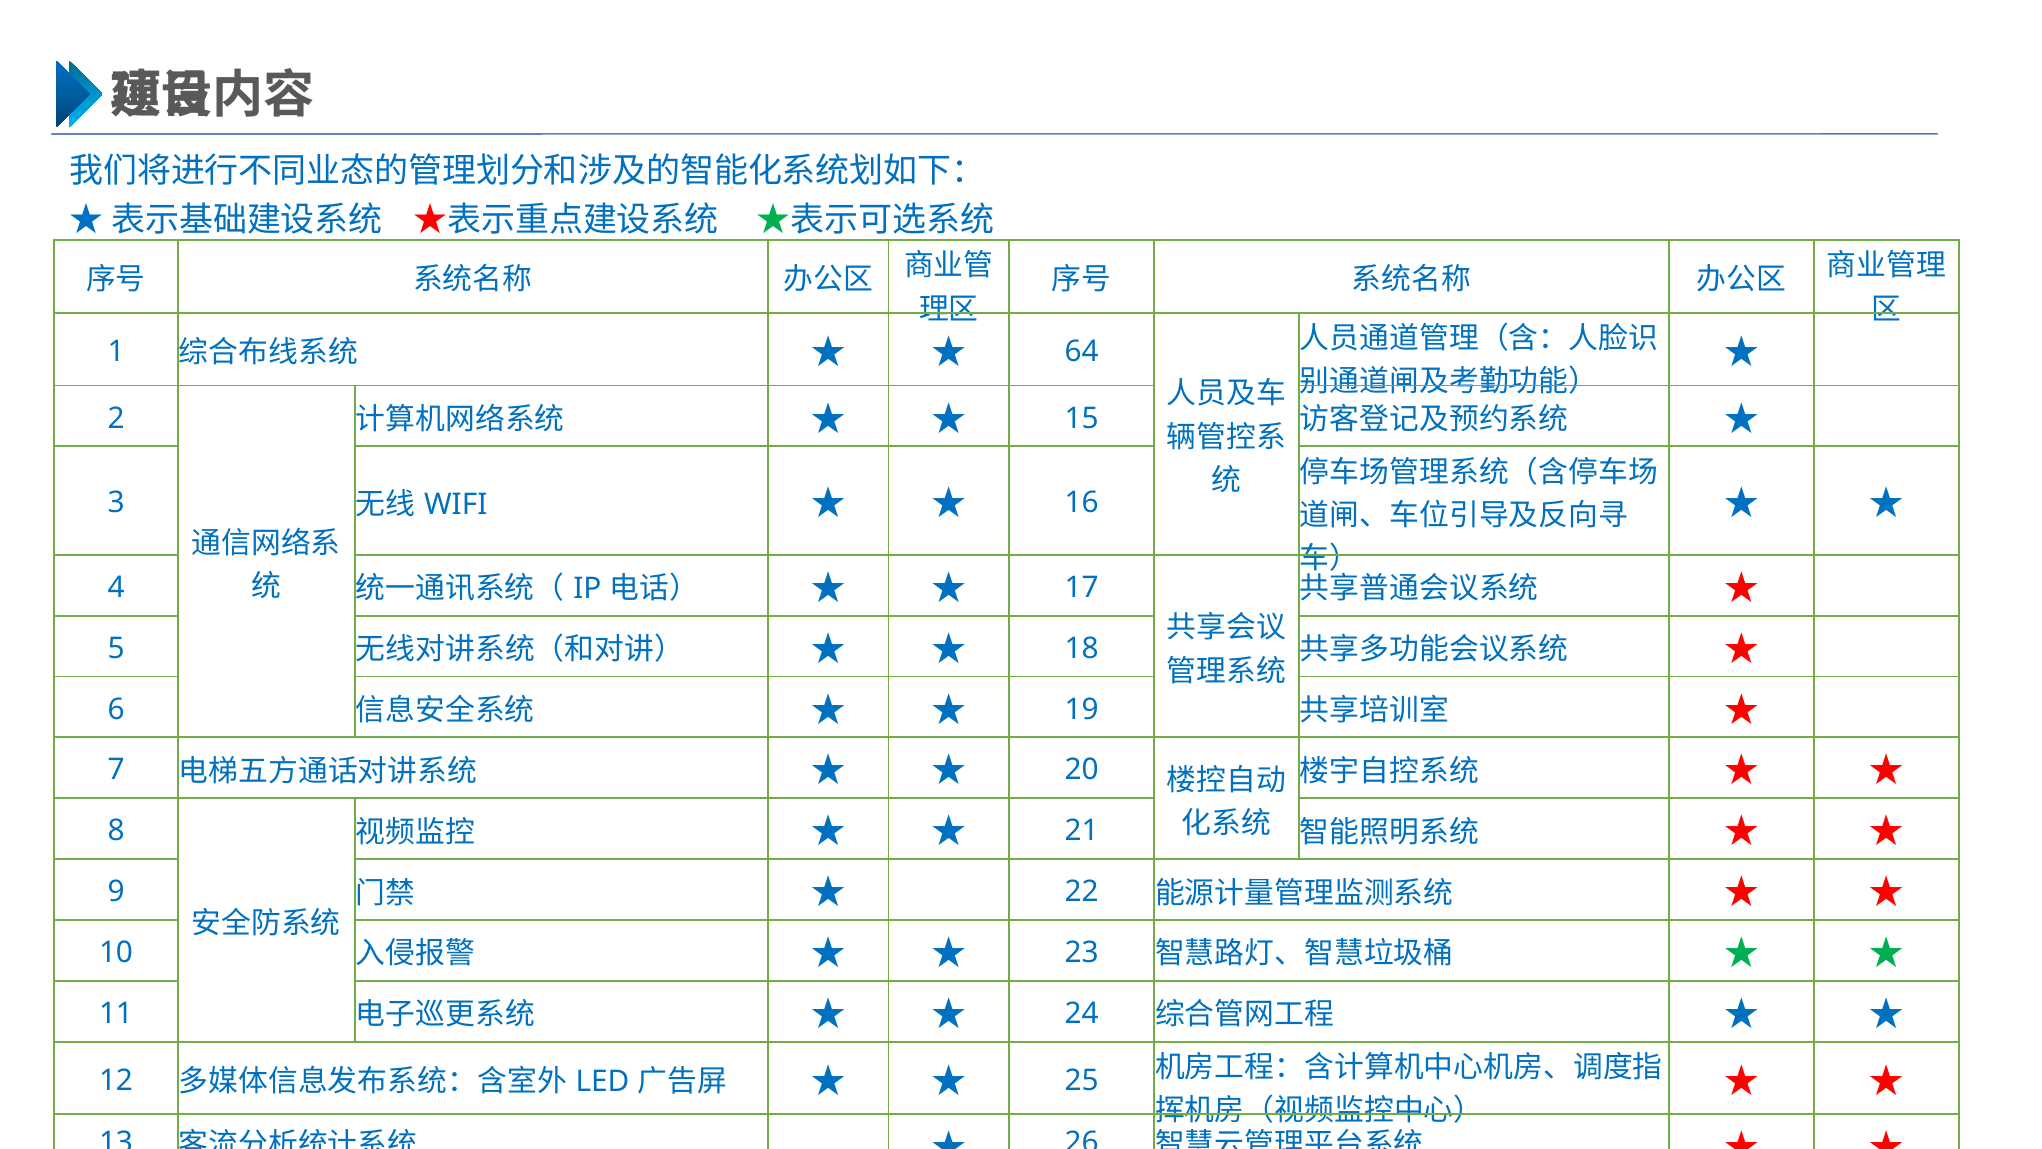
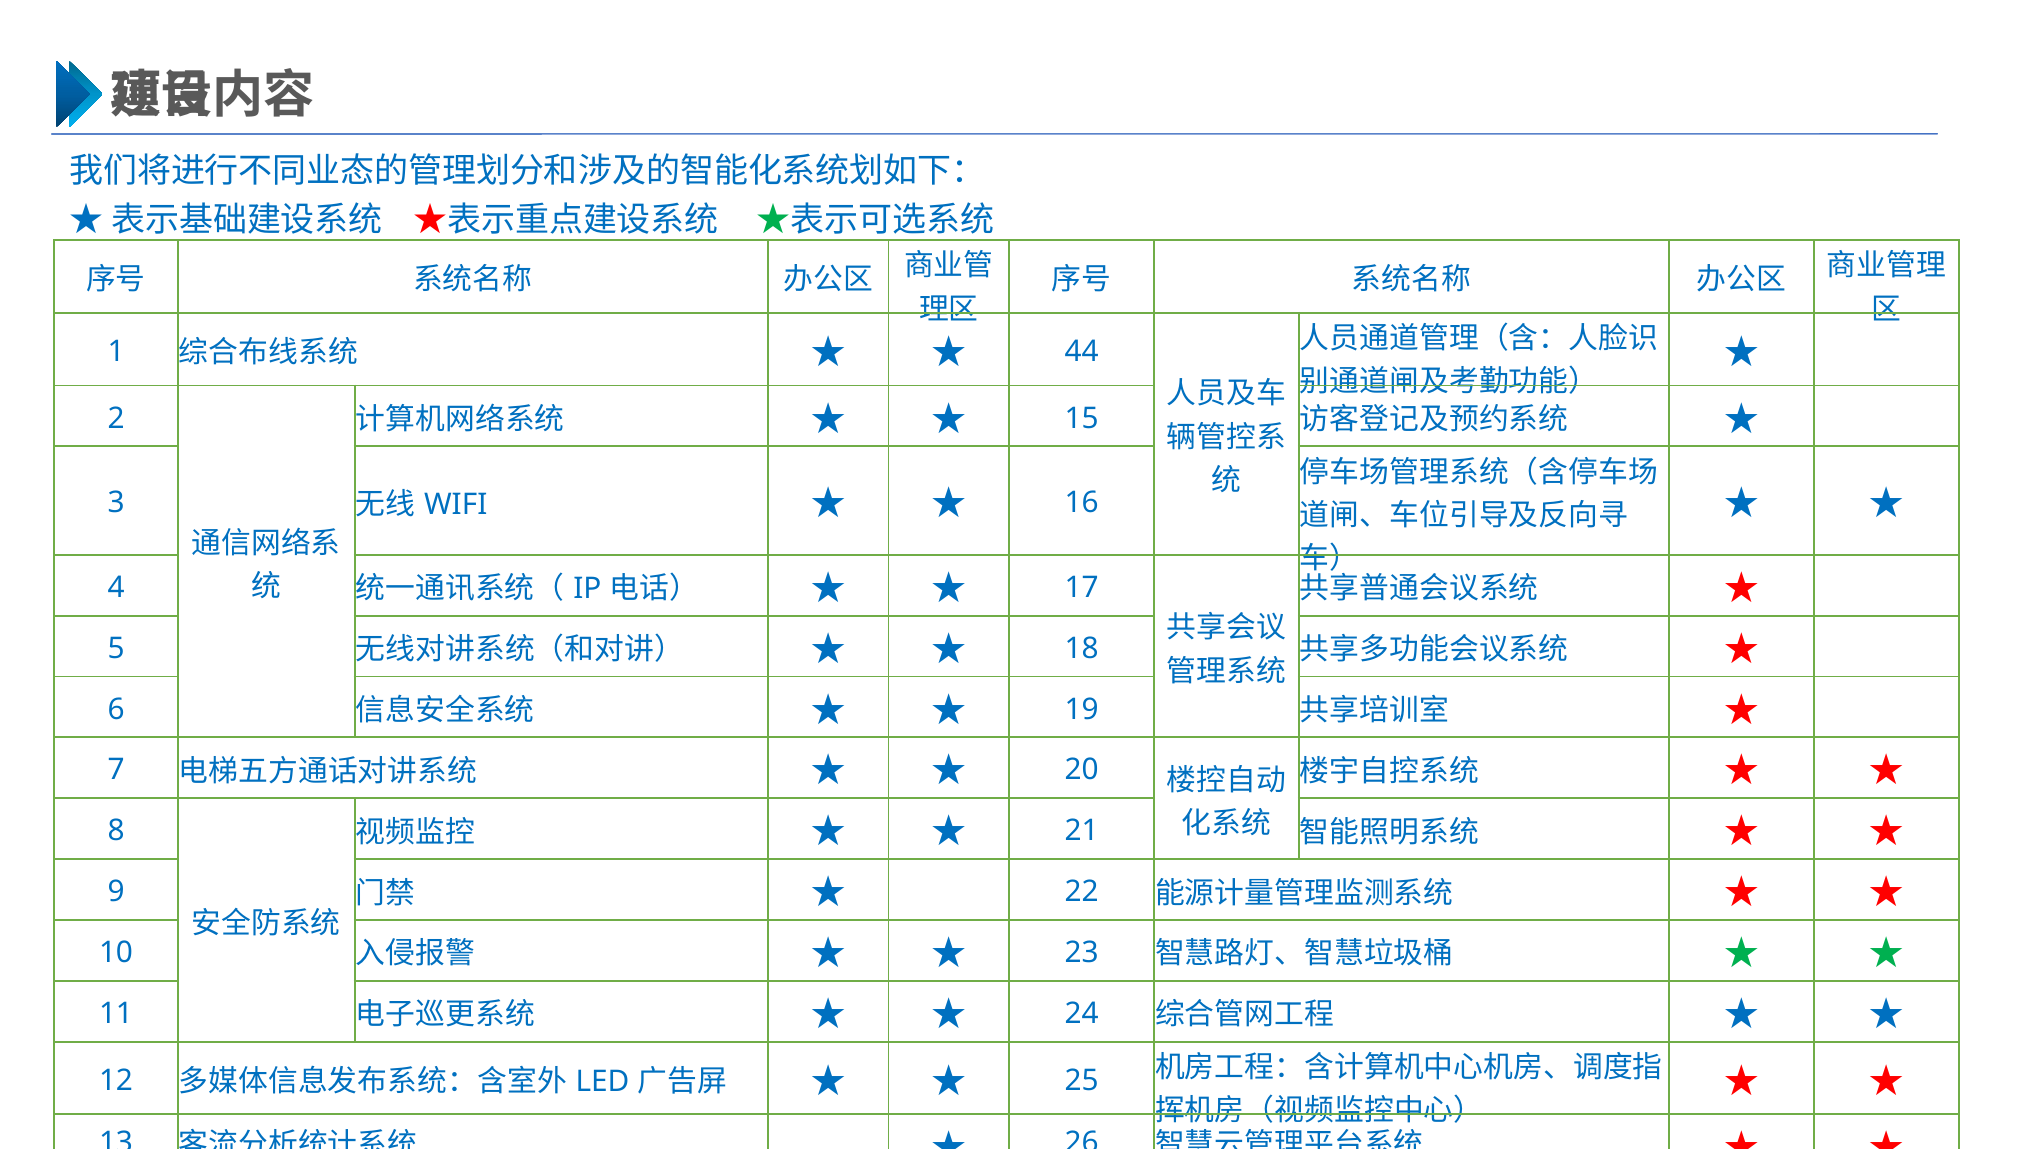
64: 64 -> 44
